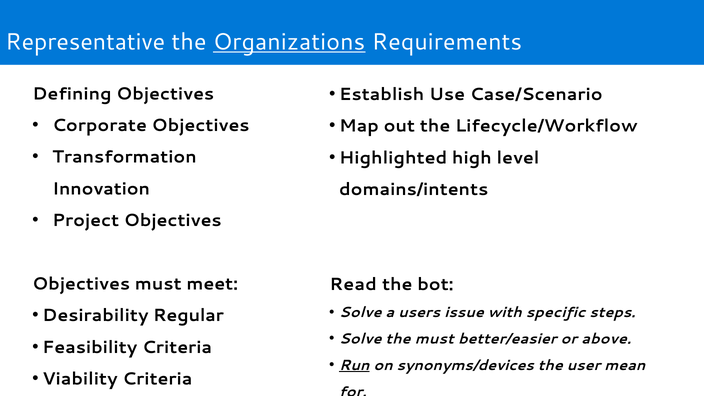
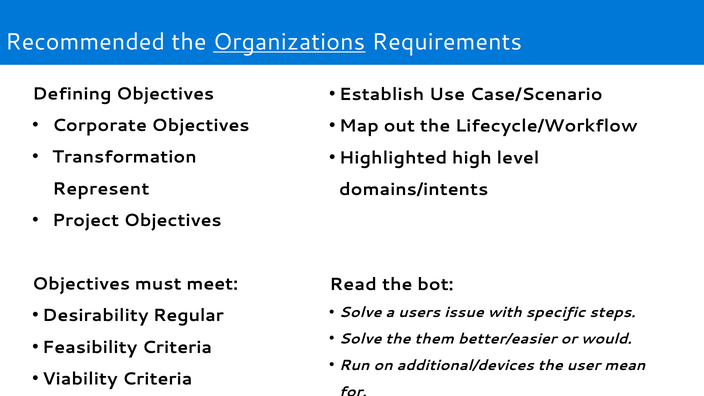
Representative: Representative -> Recommended
Innovation: Innovation -> Represent
the must: must -> them
above: above -> would
Run underline: present -> none
synonyms/devices: synonyms/devices -> additional/devices
